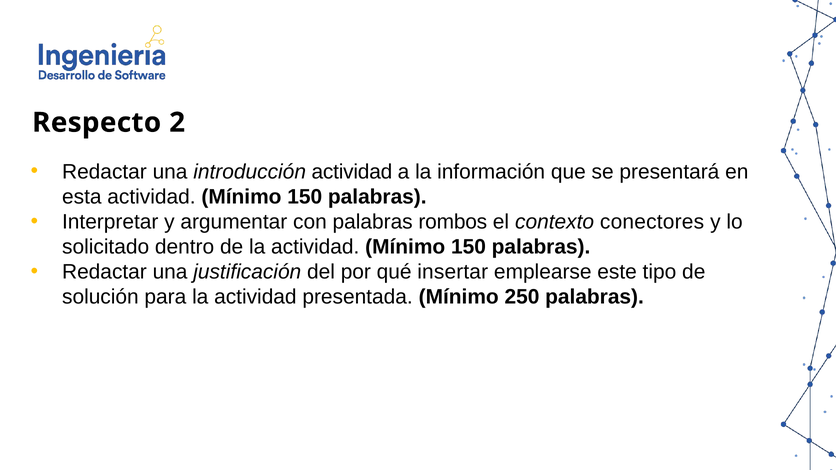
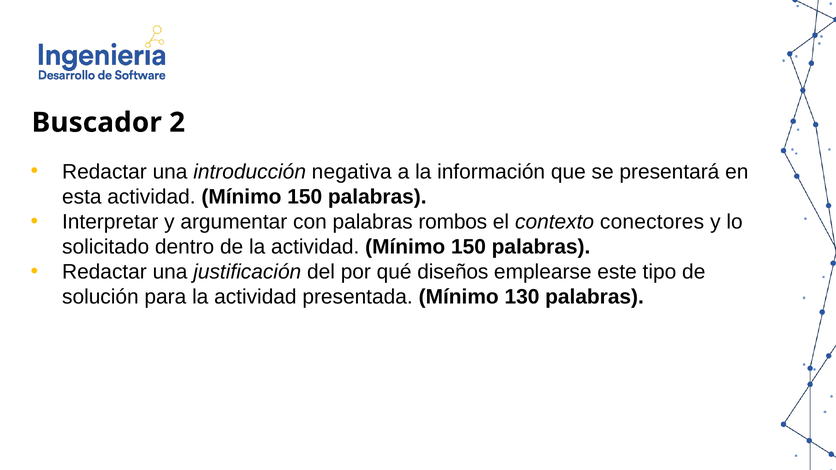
Respecto: Respecto -> Buscador
introducción actividad: actividad -> negativa
insertar: insertar -> diseños
250: 250 -> 130
